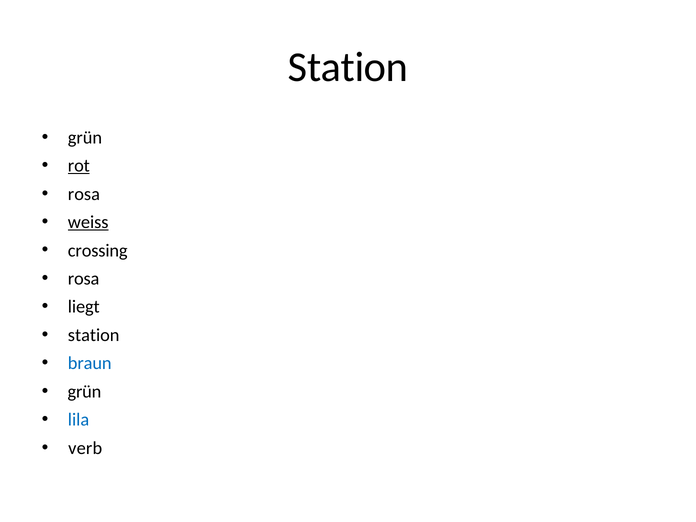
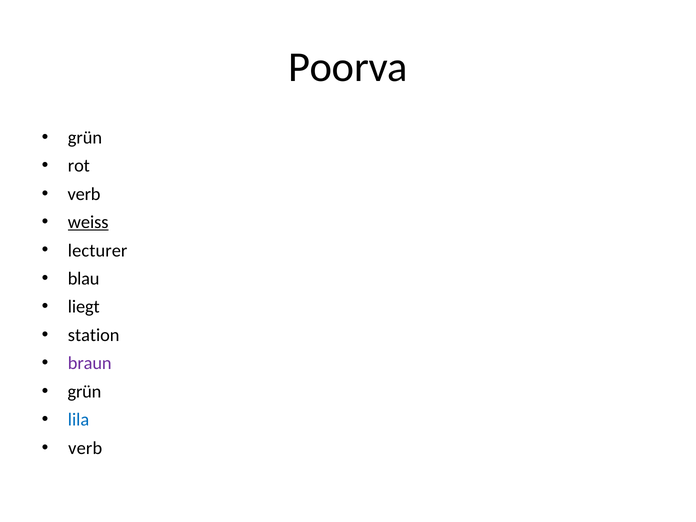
Station at (348, 67): Station -> Poorva
rot underline: present -> none
rosa at (84, 194): rosa -> verb
crossing: crossing -> lecturer
rosa at (84, 279): rosa -> blau
braun colour: blue -> purple
